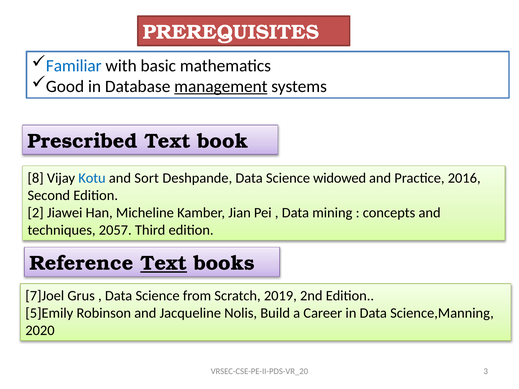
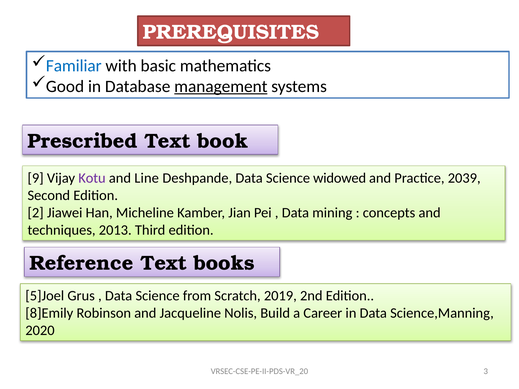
8: 8 -> 9
Kotu colour: blue -> purple
Sort: Sort -> Line
2016: 2016 -> 2039
2057: 2057 -> 2013
Text at (164, 263) underline: present -> none
7]Joel: 7]Joel -> 5]Joel
5]Emily: 5]Emily -> 8]Emily
